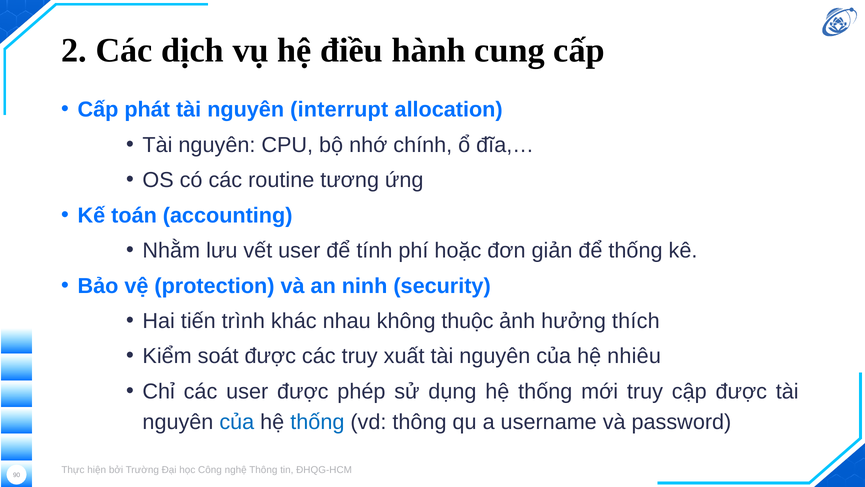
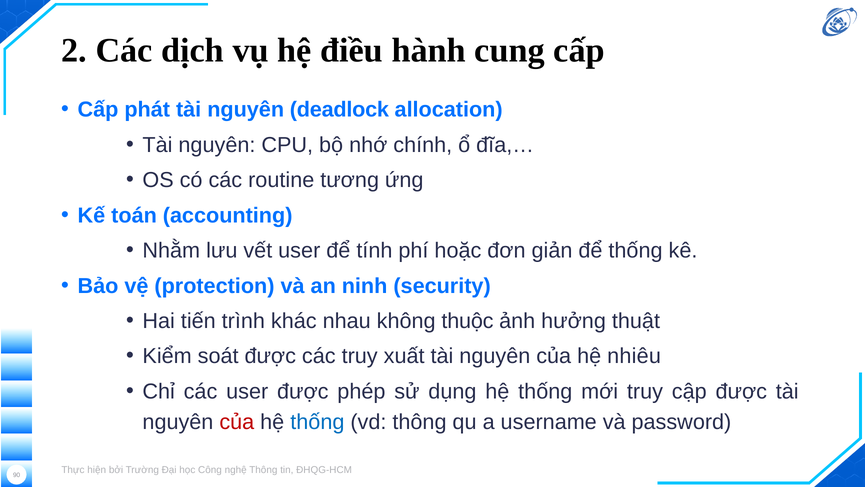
interrupt: interrupt -> deadlock
thích: thích -> thuật
của at (237, 422) colour: blue -> red
